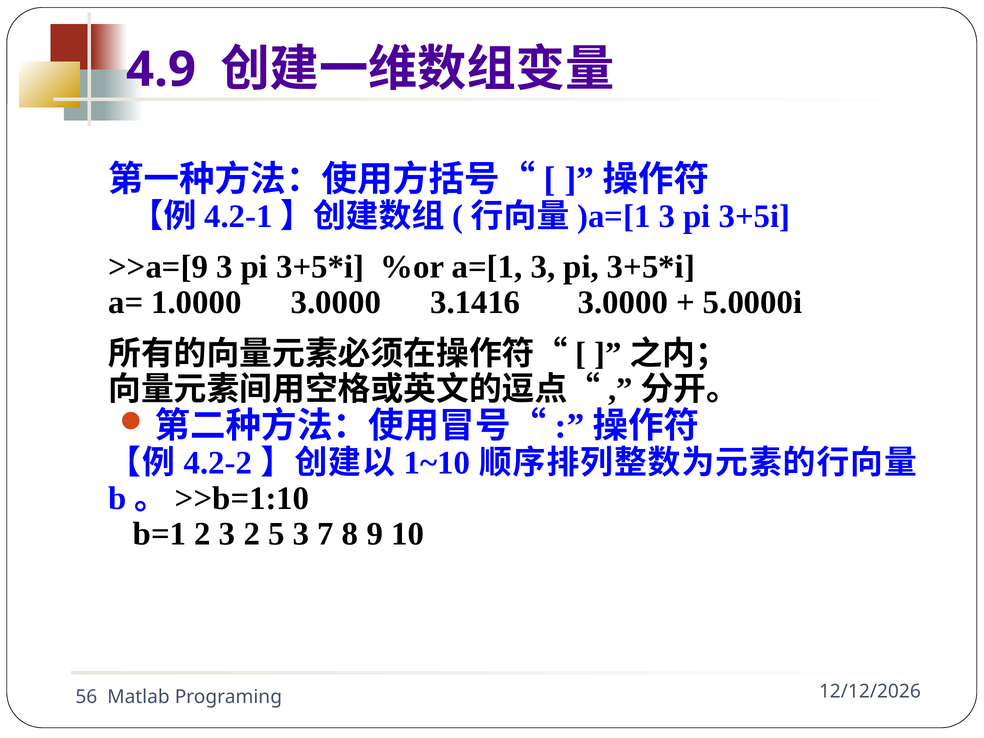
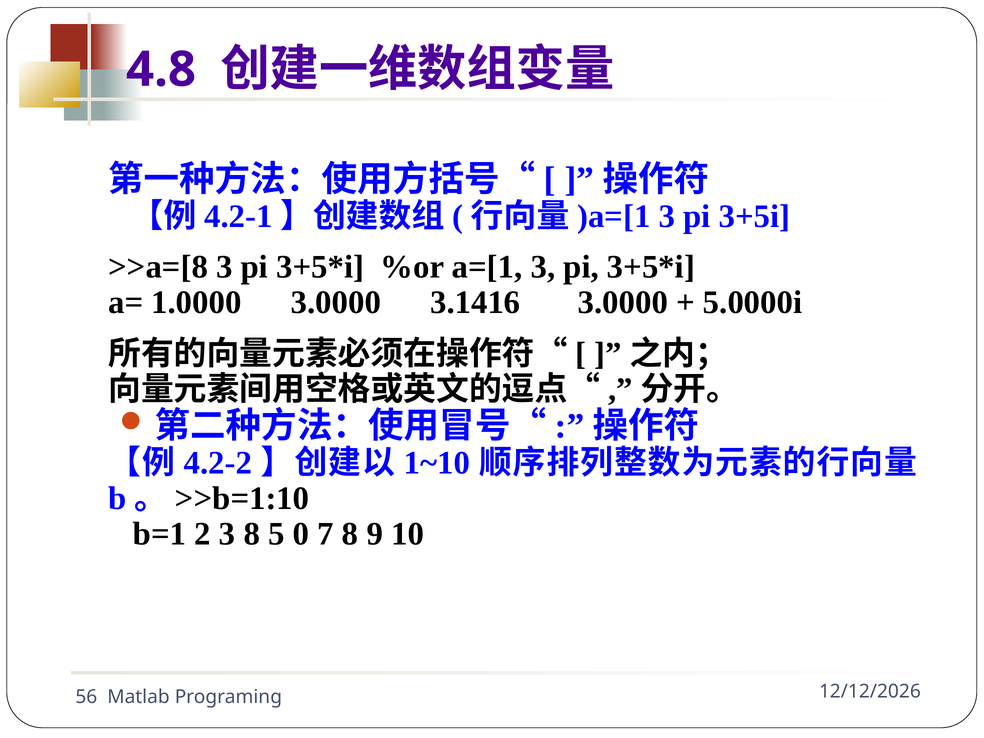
4.9: 4.9 -> 4.8
>>a=[9: >>a=[9 -> >>a=[8
3 2: 2 -> 8
5 3: 3 -> 0
